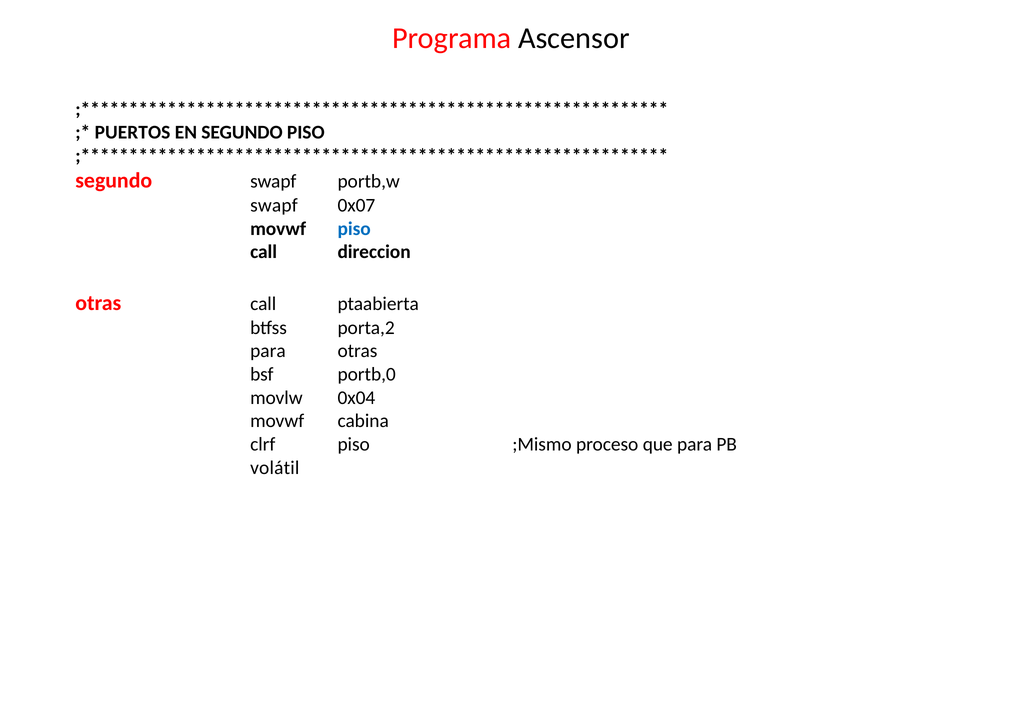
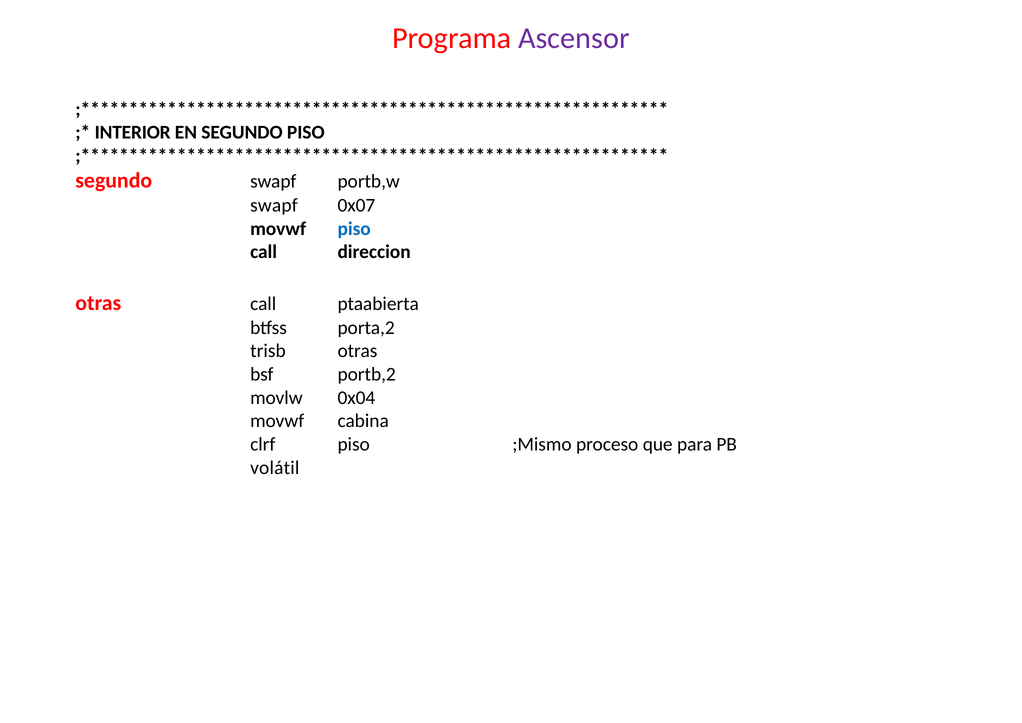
Ascensor colour: black -> purple
PUERTOS: PUERTOS -> INTERIOR
para at (268, 351): para -> trisb
portb,0: portb,0 -> portb,2
